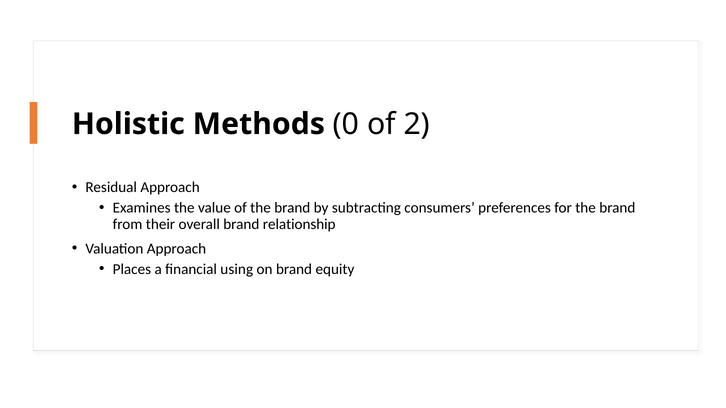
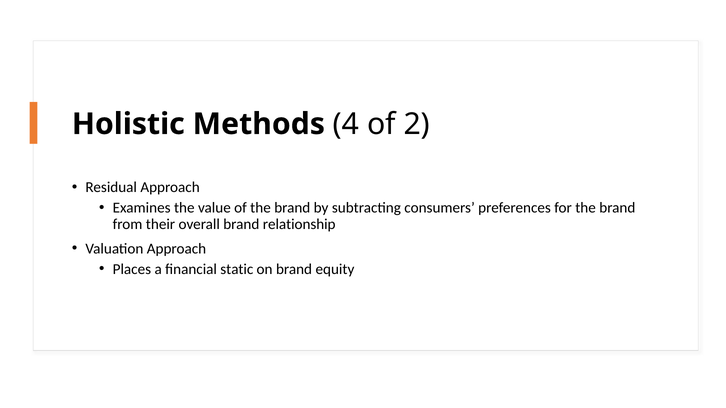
0: 0 -> 4
using: using -> static
